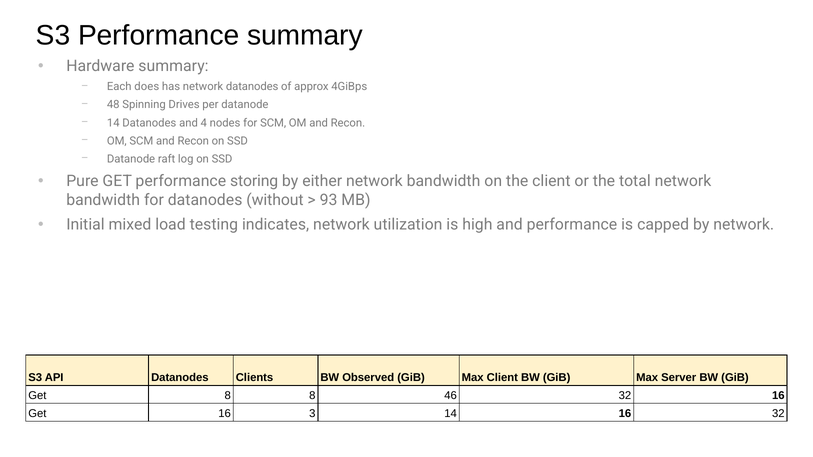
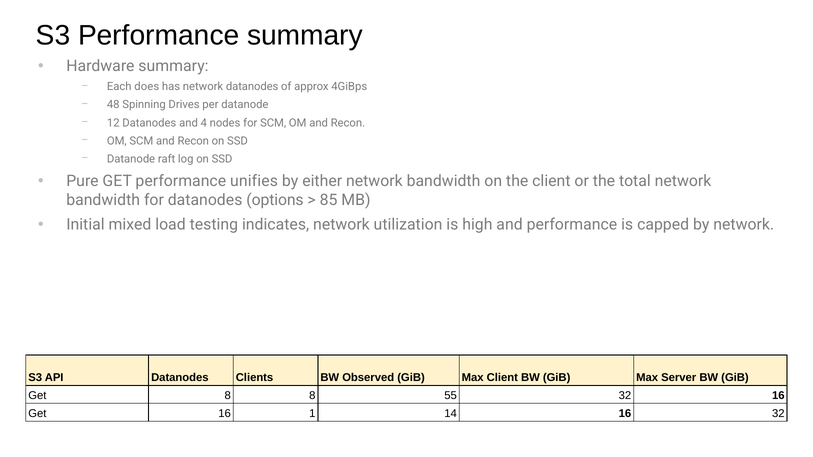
14 at (113, 123): 14 -> 12
storing: storing -> unifies
without: without -> options
93: 93 -> 85
46: 46 -> 55
3: 3 -> 1
